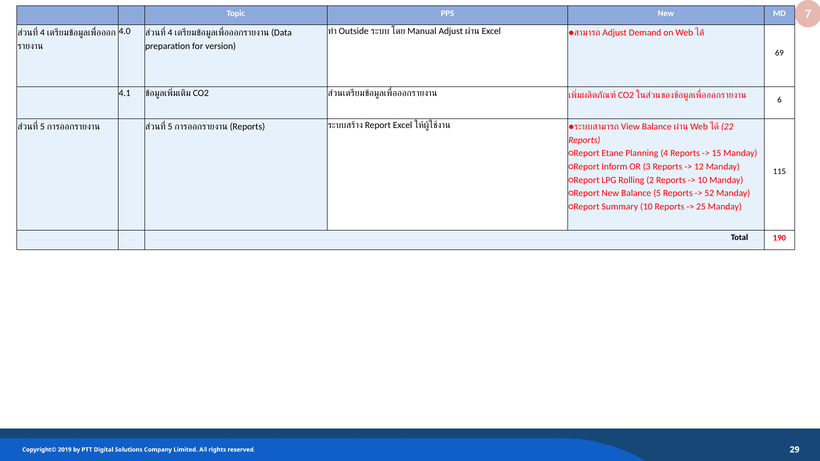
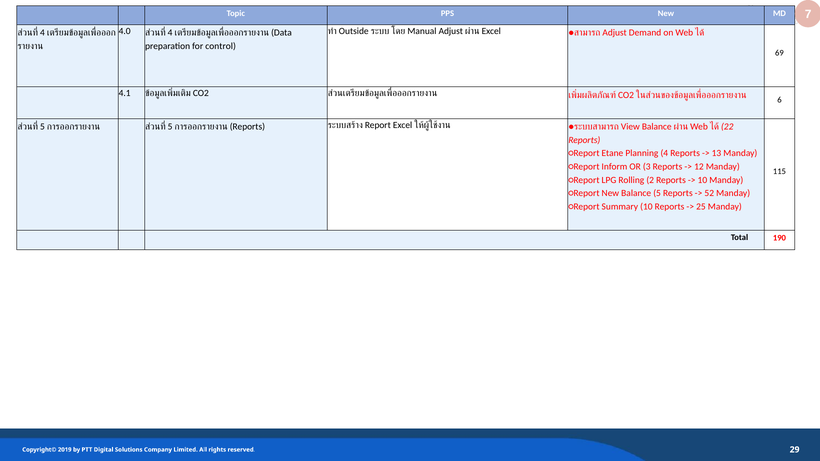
version: version -> control
15: 15 -> 13
